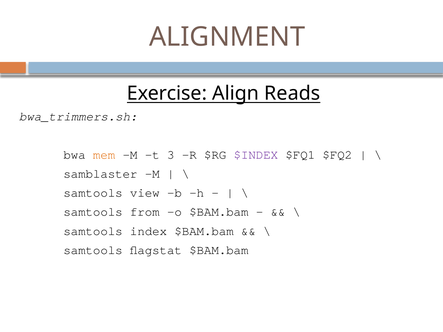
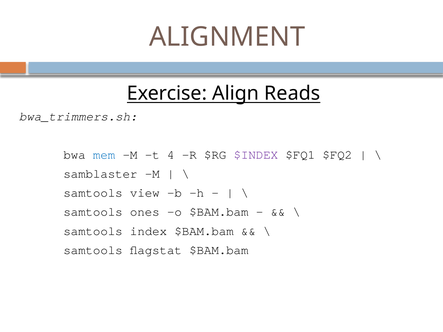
mem colour: orange -> blue
3: 3 -> 4
from: from -> ones
